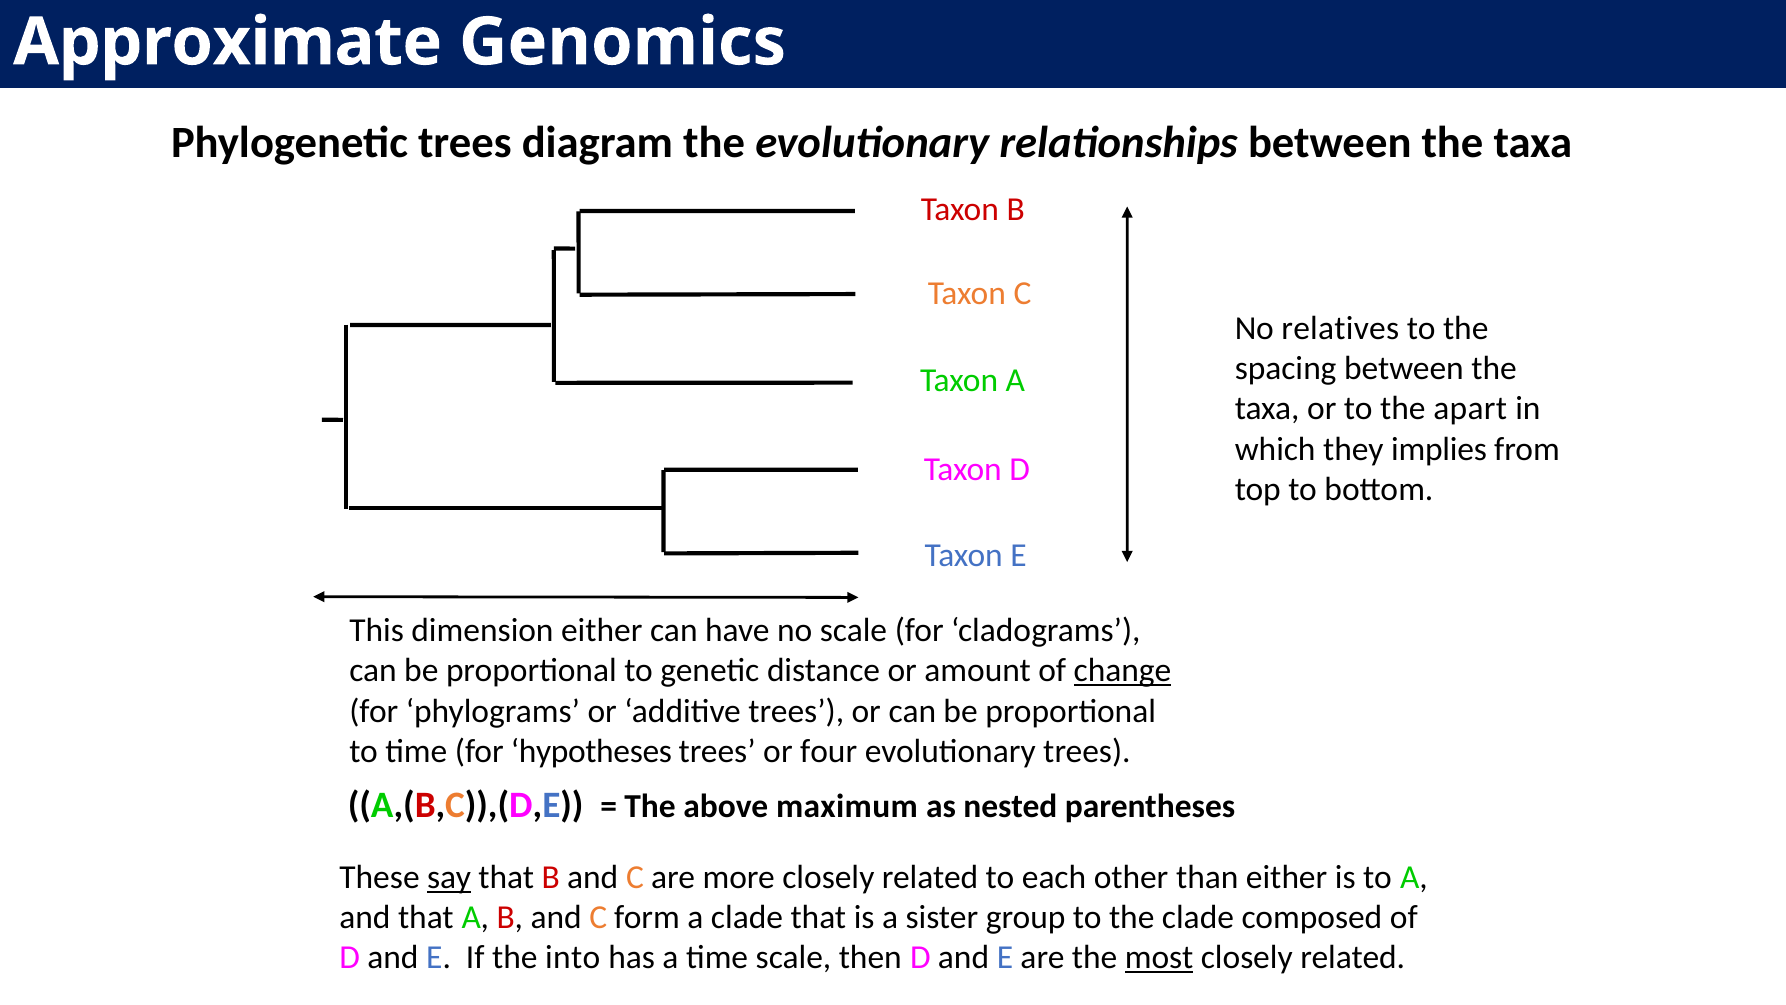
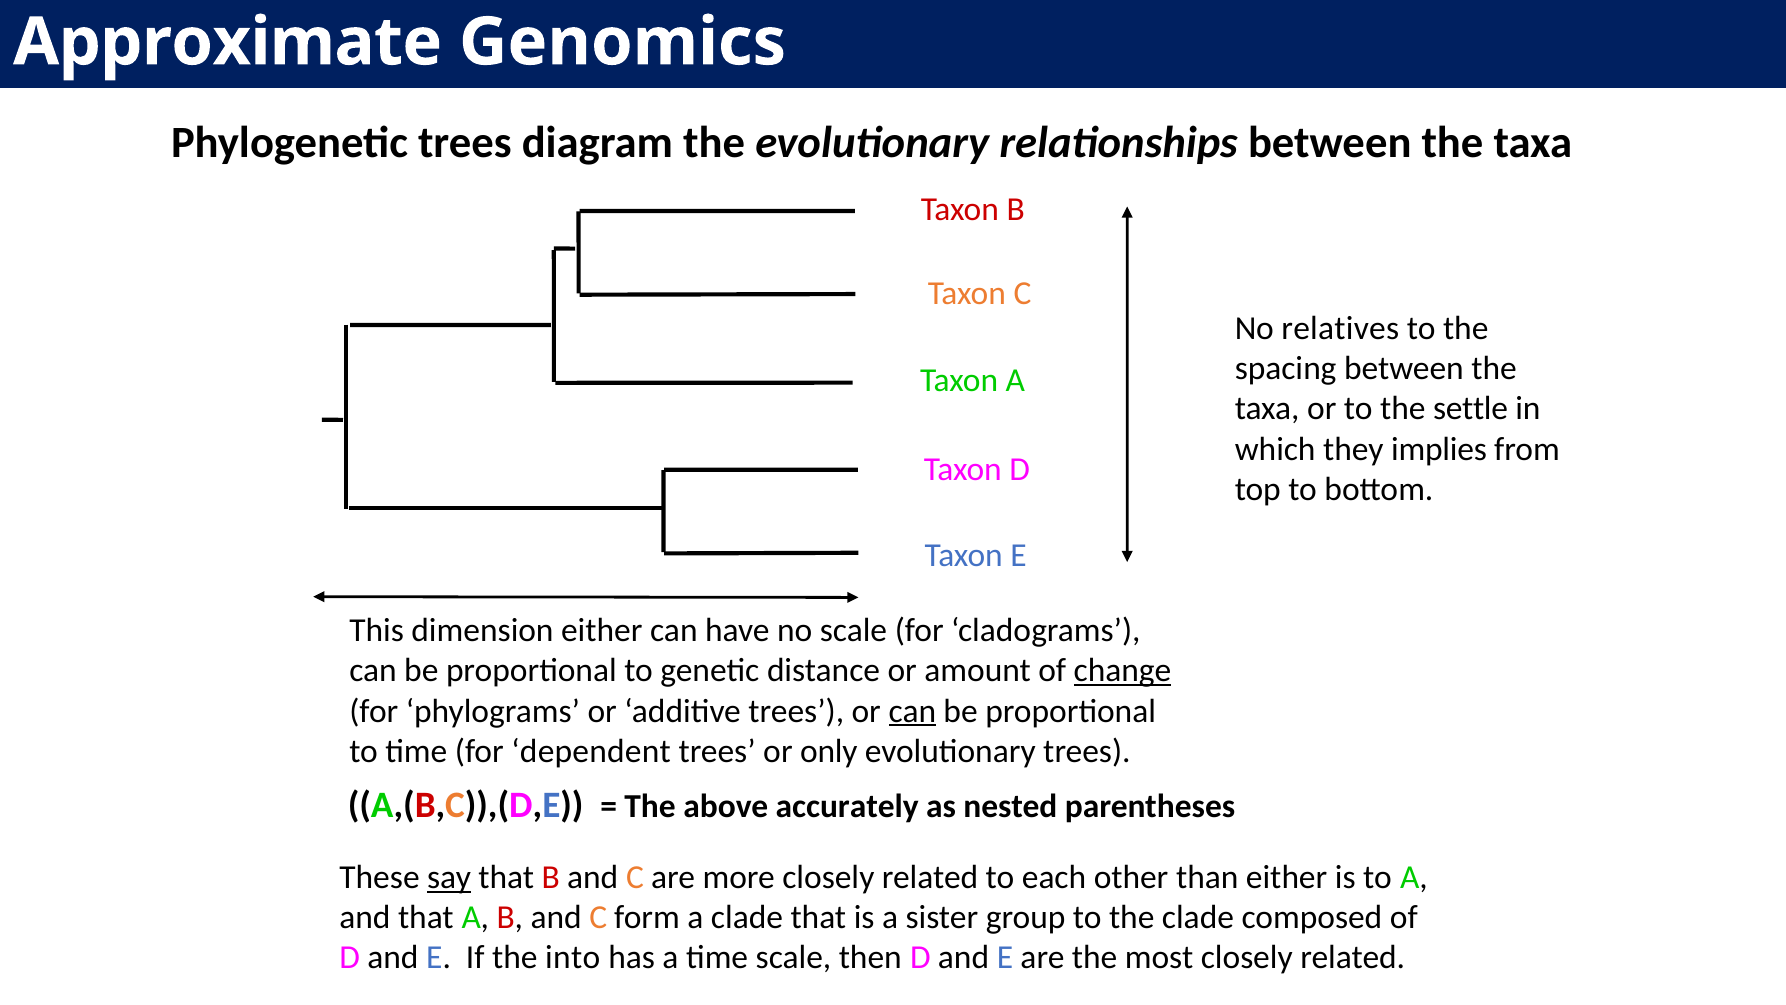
apart: apart -> settle
can at (912, 711) underline: none -> present
hypotheses: hypotheses -> dependent
four: four -> only
maximum: maximum -> accurately
most underline: present -> none
